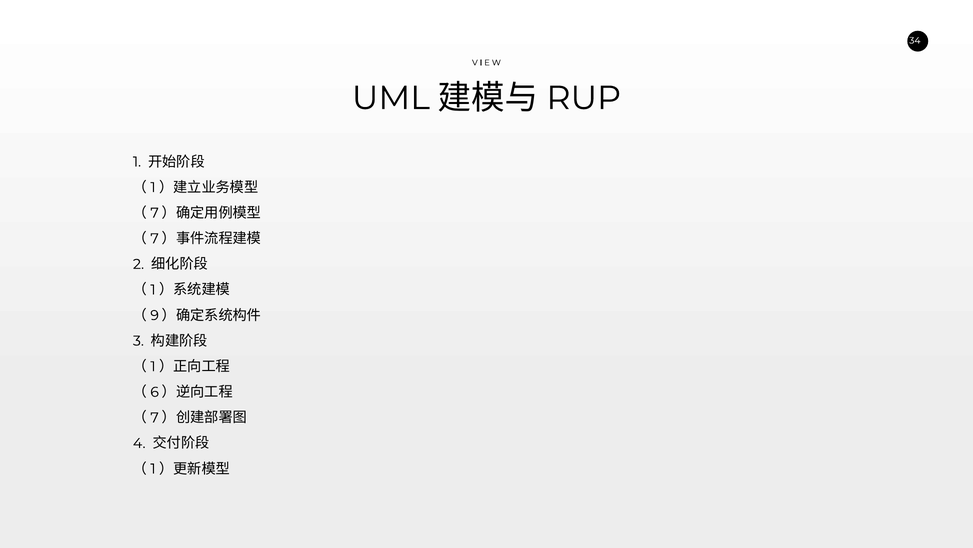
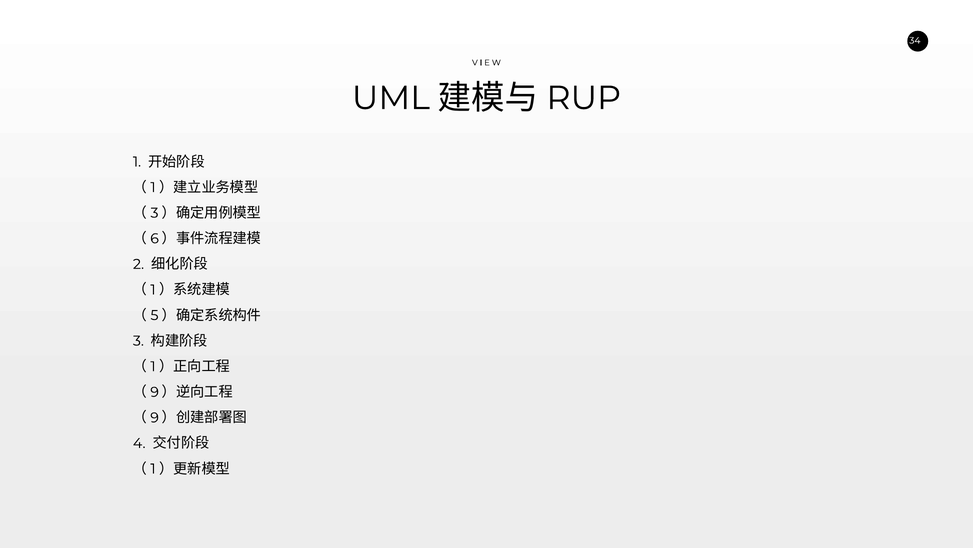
7 at (155, 213): 7 -> 3
7 at (155, 238): 7 -> 6
9: 9 -> 5
6 at (155, 392): 6 -> 9
7 at (155, 417): 7 -> 9
